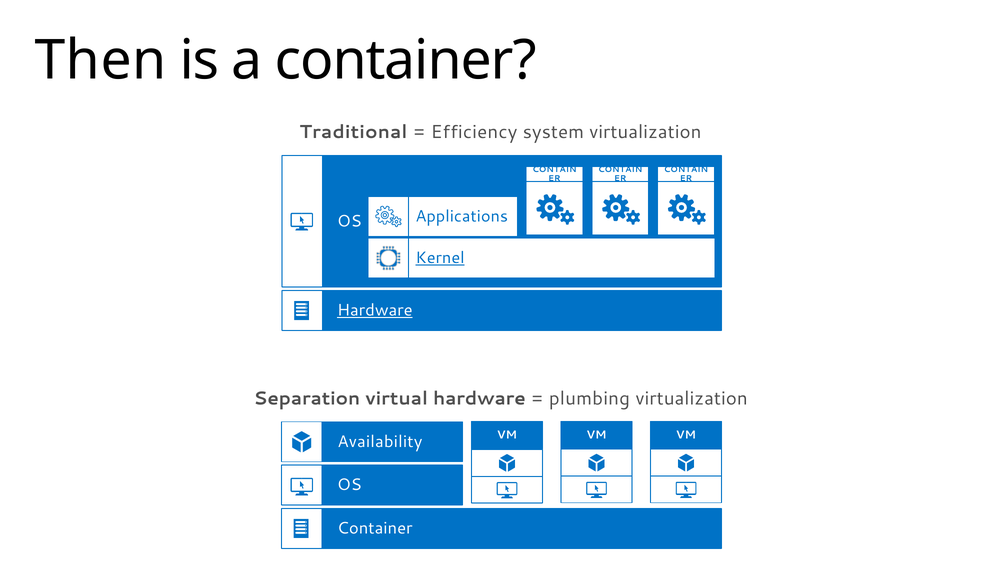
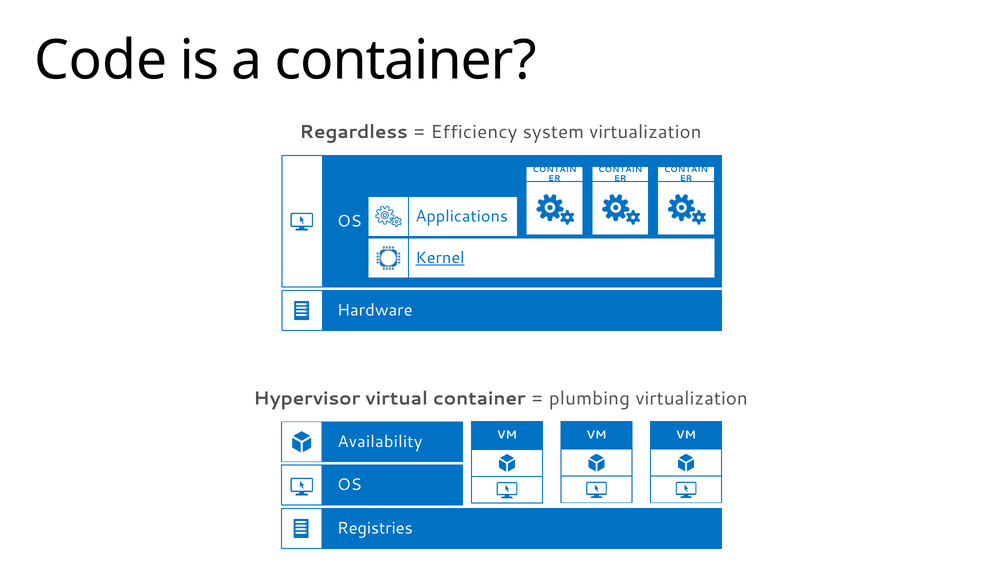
Then: Then -> Code
Traditional: Traditional -> Regardless
Hardware at (375, 310) underline: present -> none
Separation: Separation -> Hypervisor
virtual hardware: hardware -> container
Container at (375, 528): Container -> Registries
